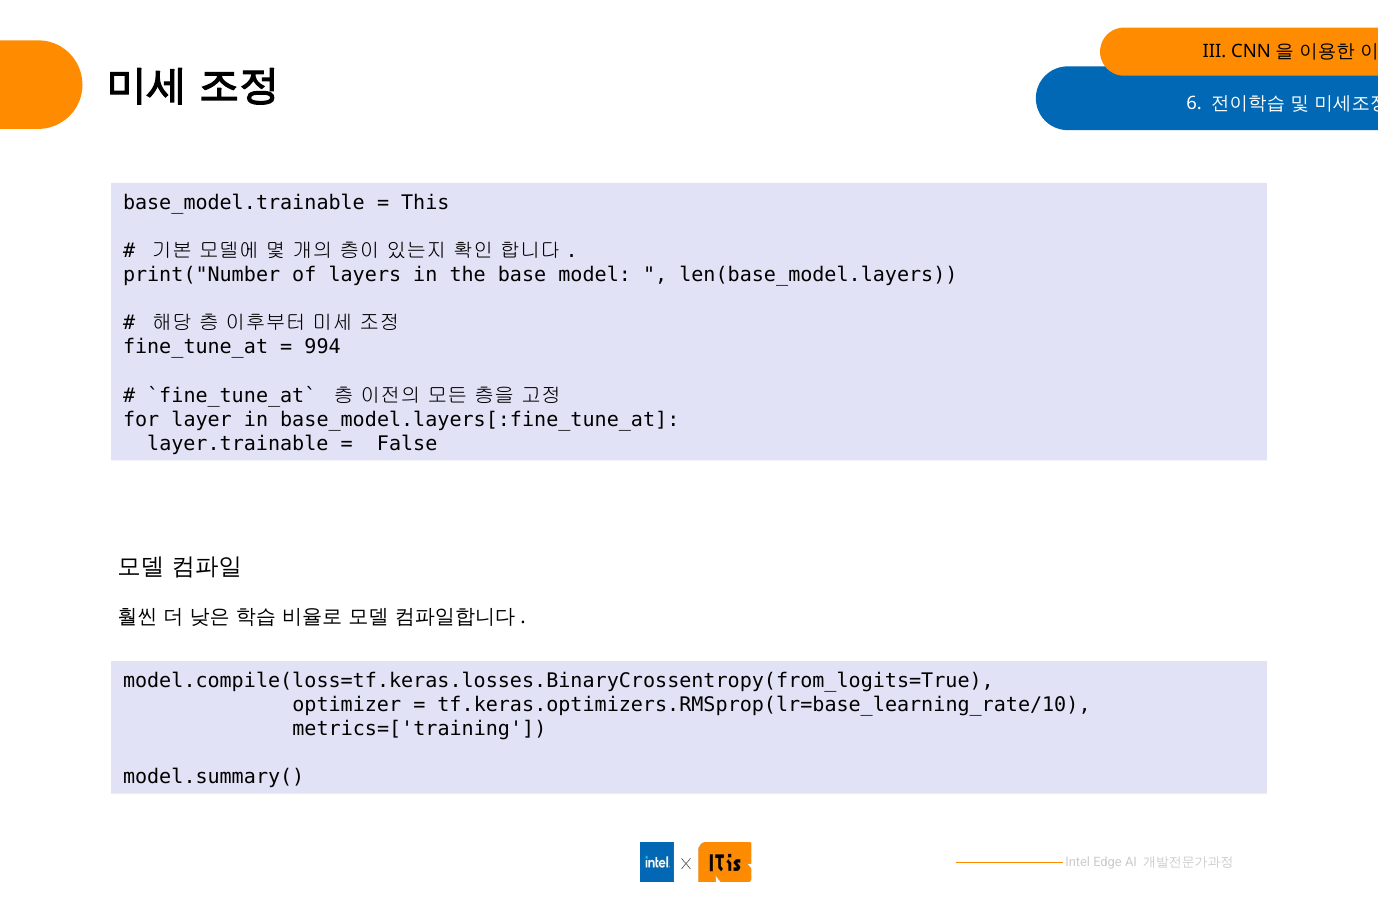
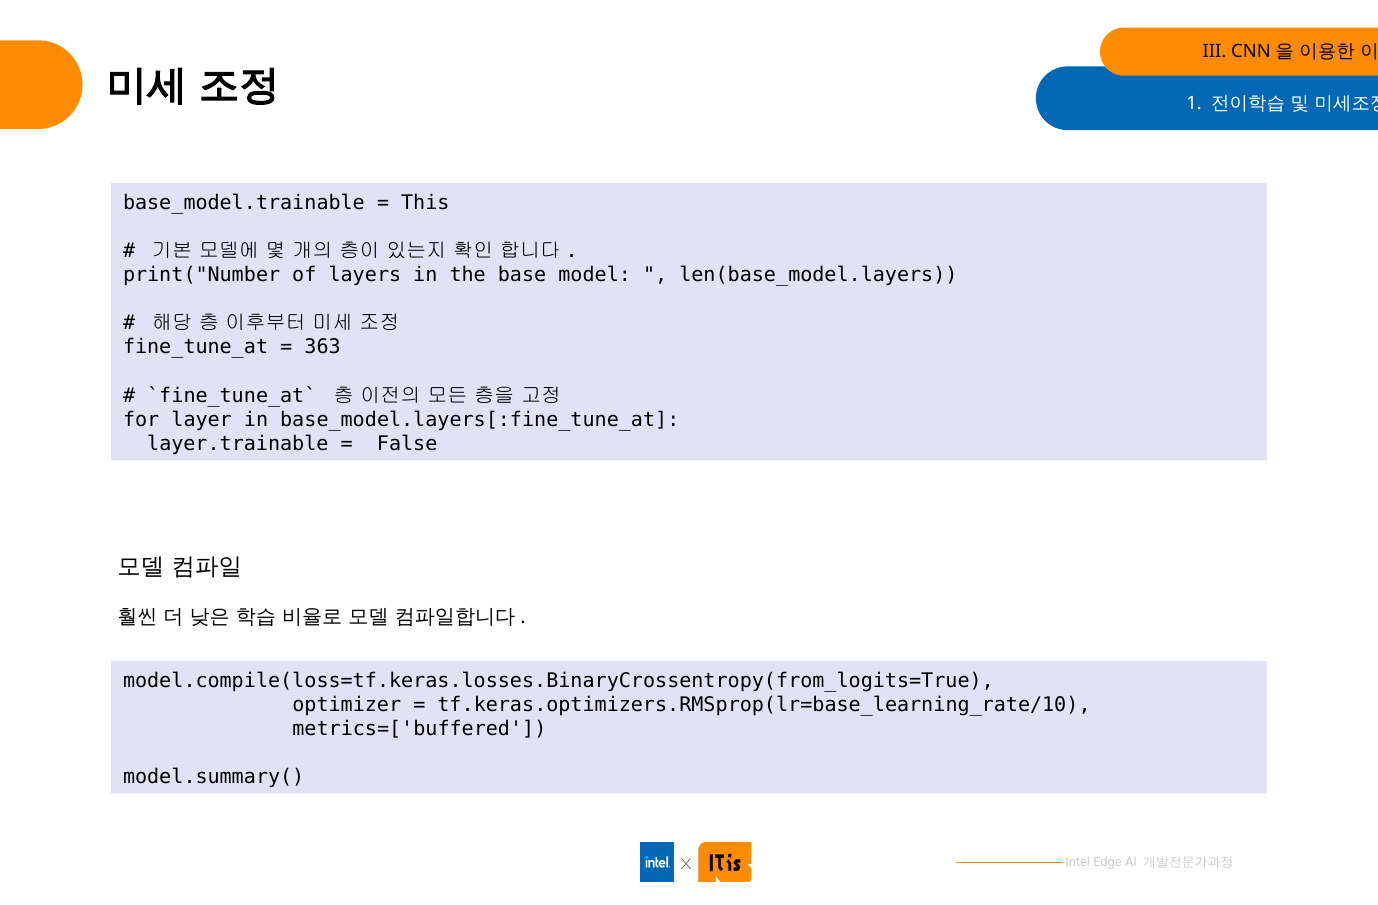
6: 6 -> 1
994: 994 -> 363
metrics=['training: metrics=['training -> metrics=['buffered
